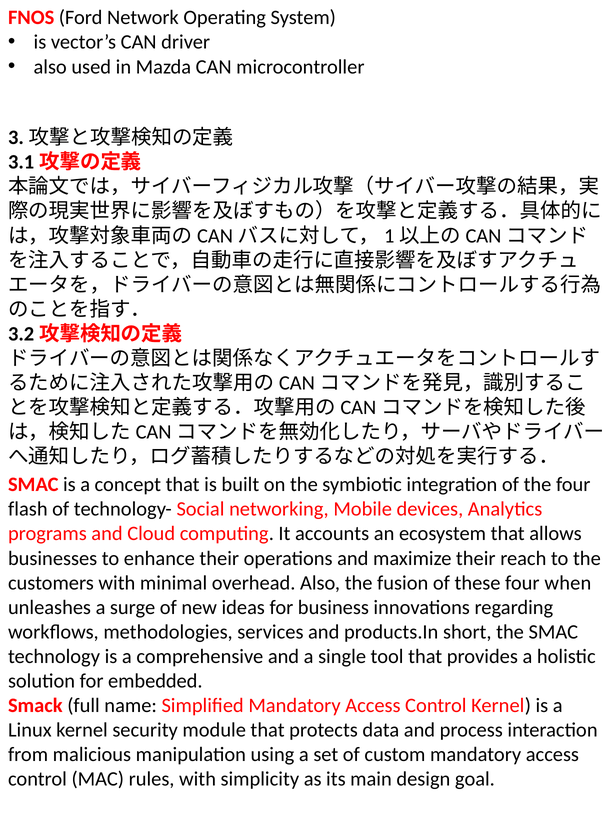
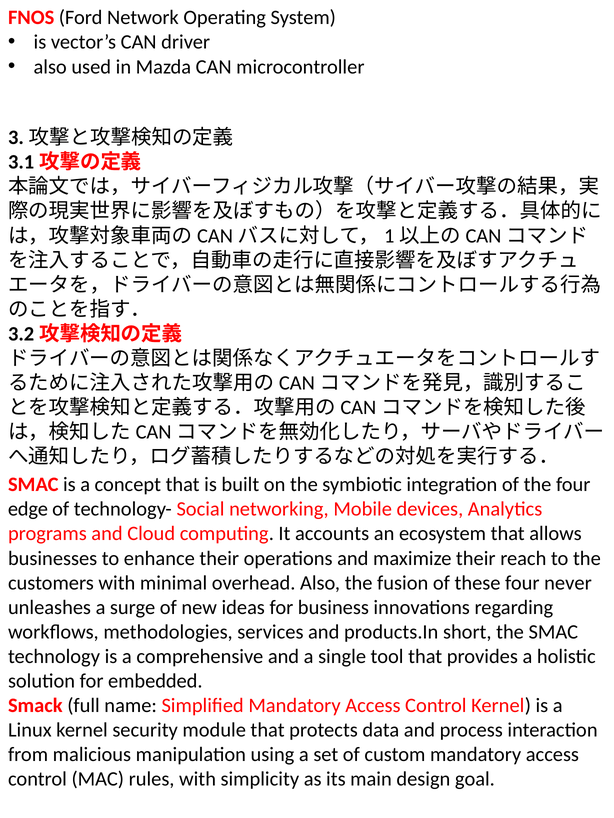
flash: flash -> edge
when: when -> never
